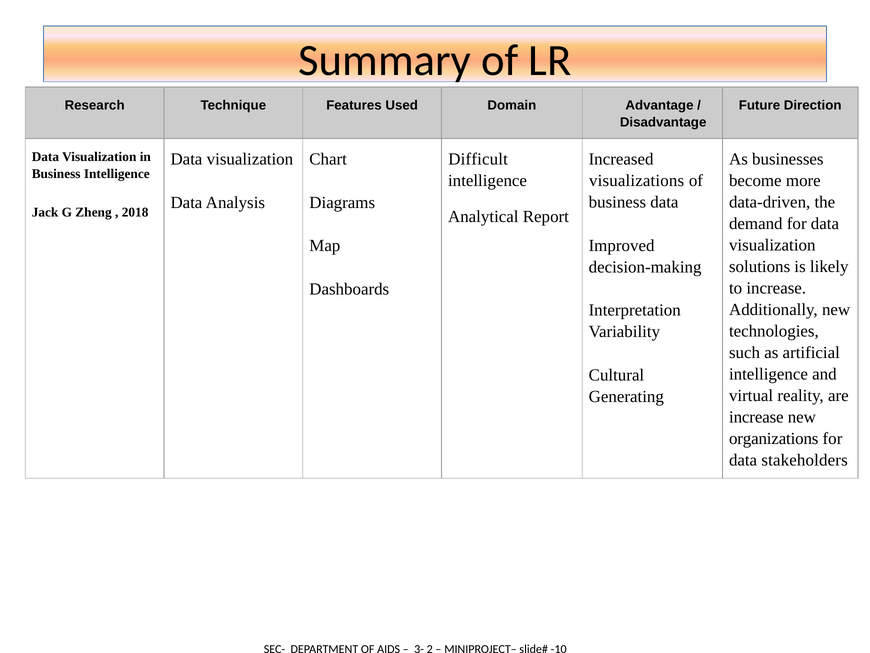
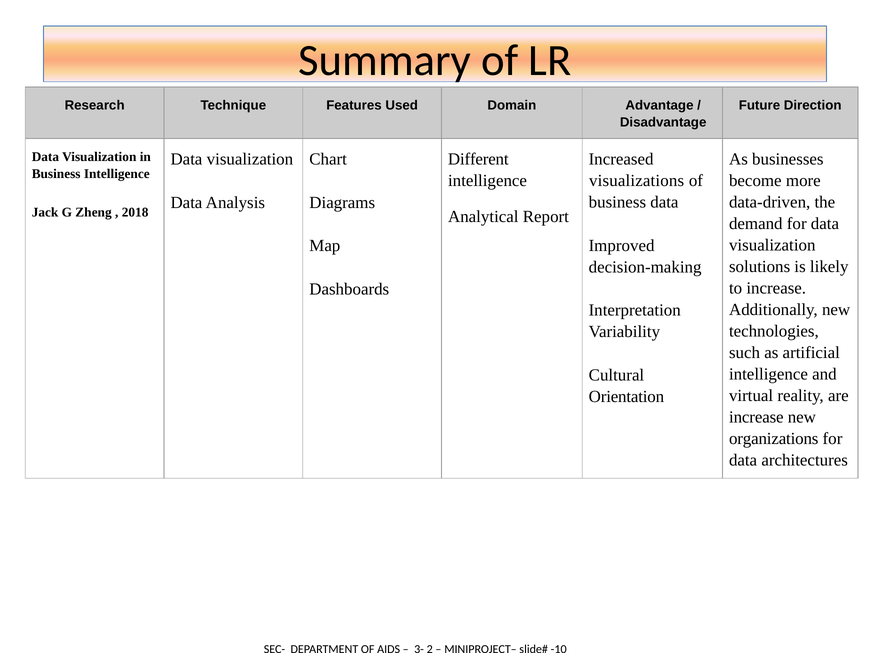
Difficult: Difficult -> Different
Generating: Generating -> Orientation
stakeholders: stakeholders -> architectures
